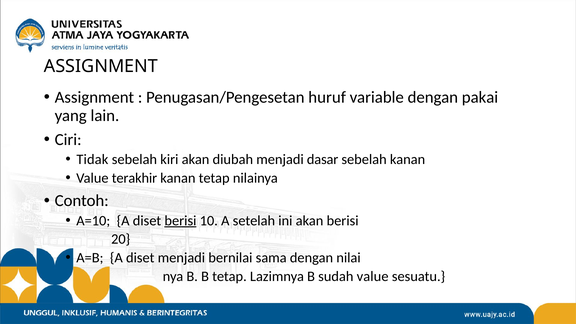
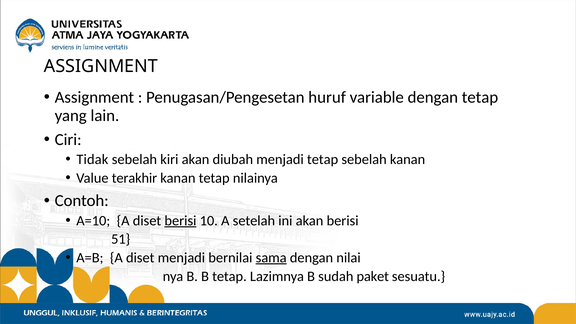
dengan pakai: pakai -> tetap
menjadi dasar: dasar -> tetap
20: 20 -> 51
sama underline: none -> present
sudah value: value -> paket
